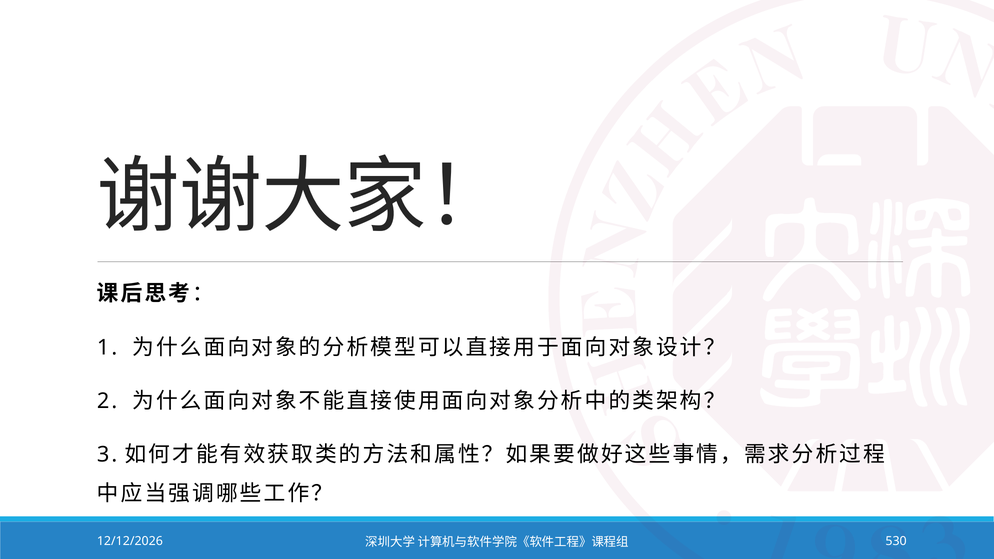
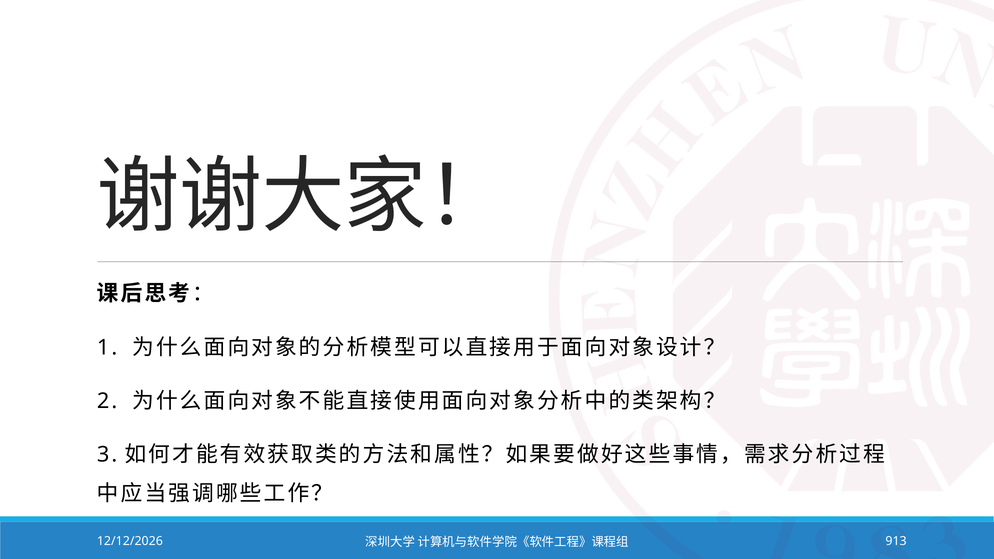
530: 530 -> 913
